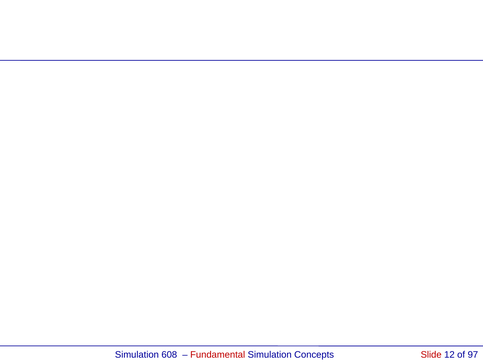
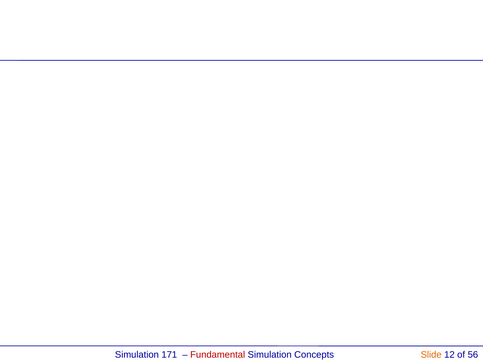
608: 608 -> 171
Slide colour: red -> orange
97: 97 -> 56
